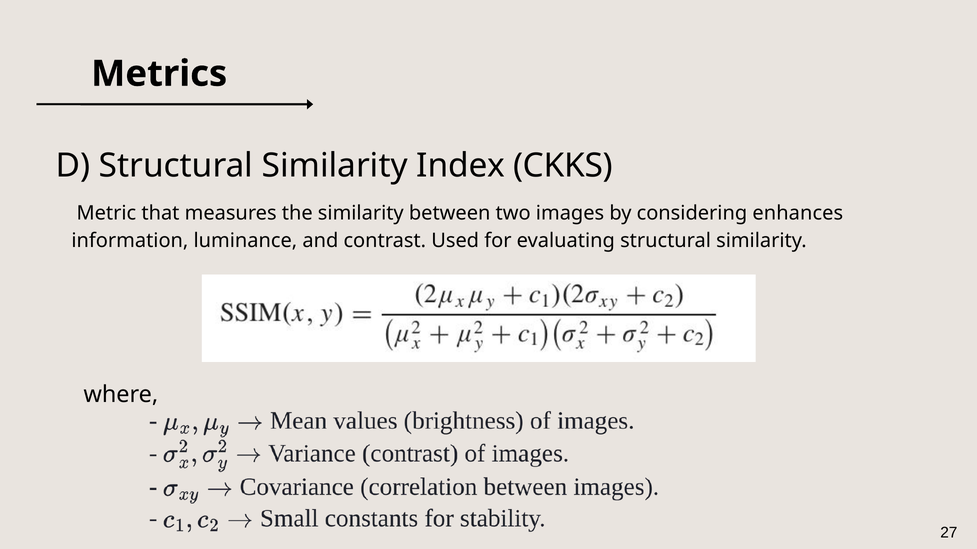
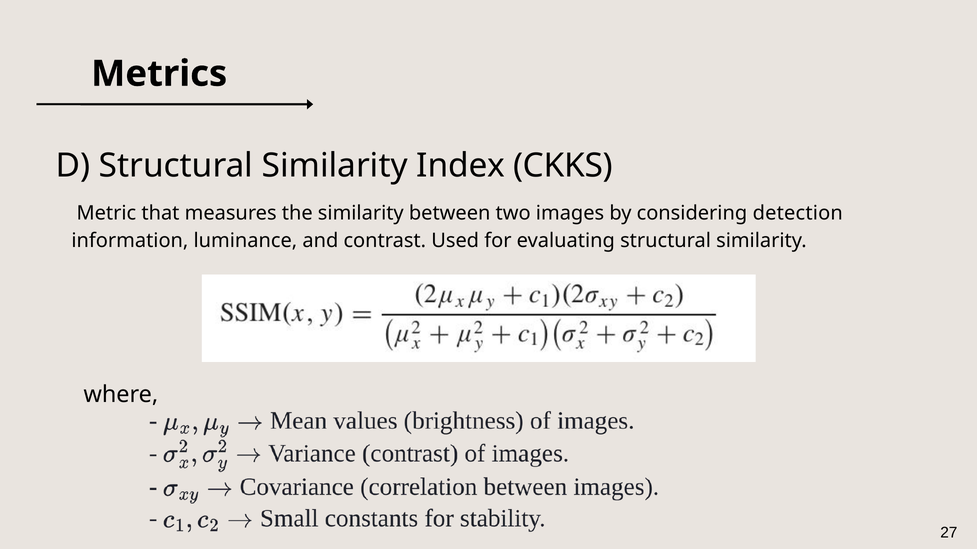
enhances: enhances -> detection
